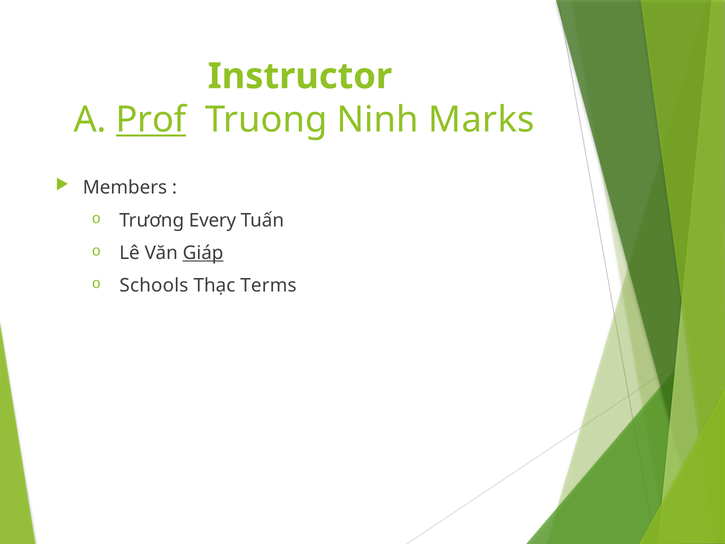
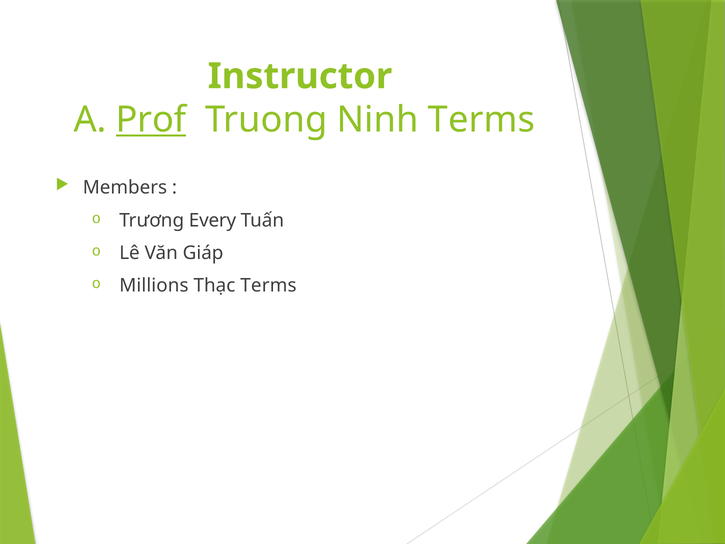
Ninh Marks: Marks -> Terms
Giáp underline: present -> none
Schools: Schools -> Millions
